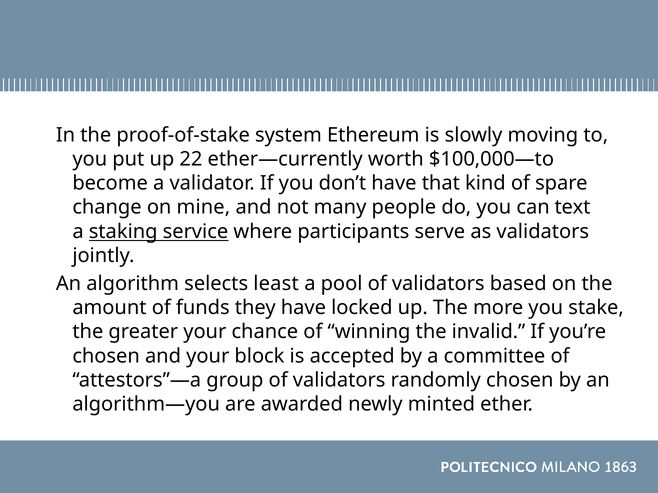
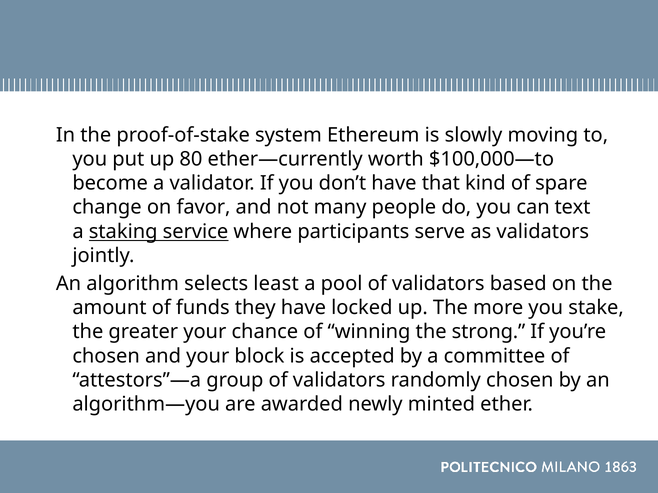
22: 22 -> 80
mine: mine -> favor
invalid: invalid -> strong
